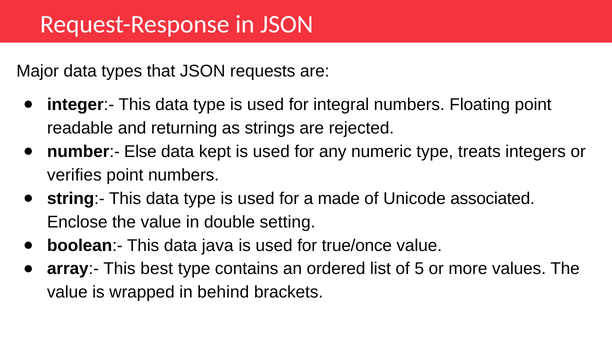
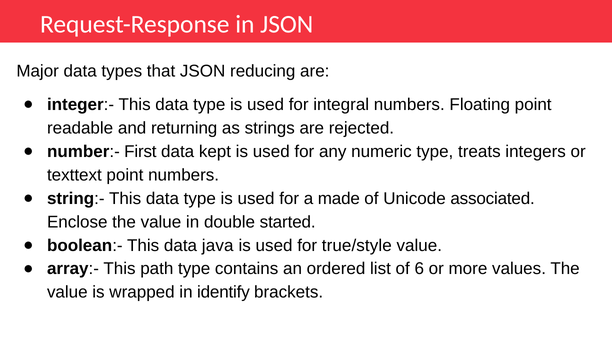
requests: requests -> reducing
Else: Else -> First
verifies: verifies -> texttext
setting: setting -> started
true/once: true/once -> true/style
best: best -> path
5: 5 -> 6
behind: behind -> identify
